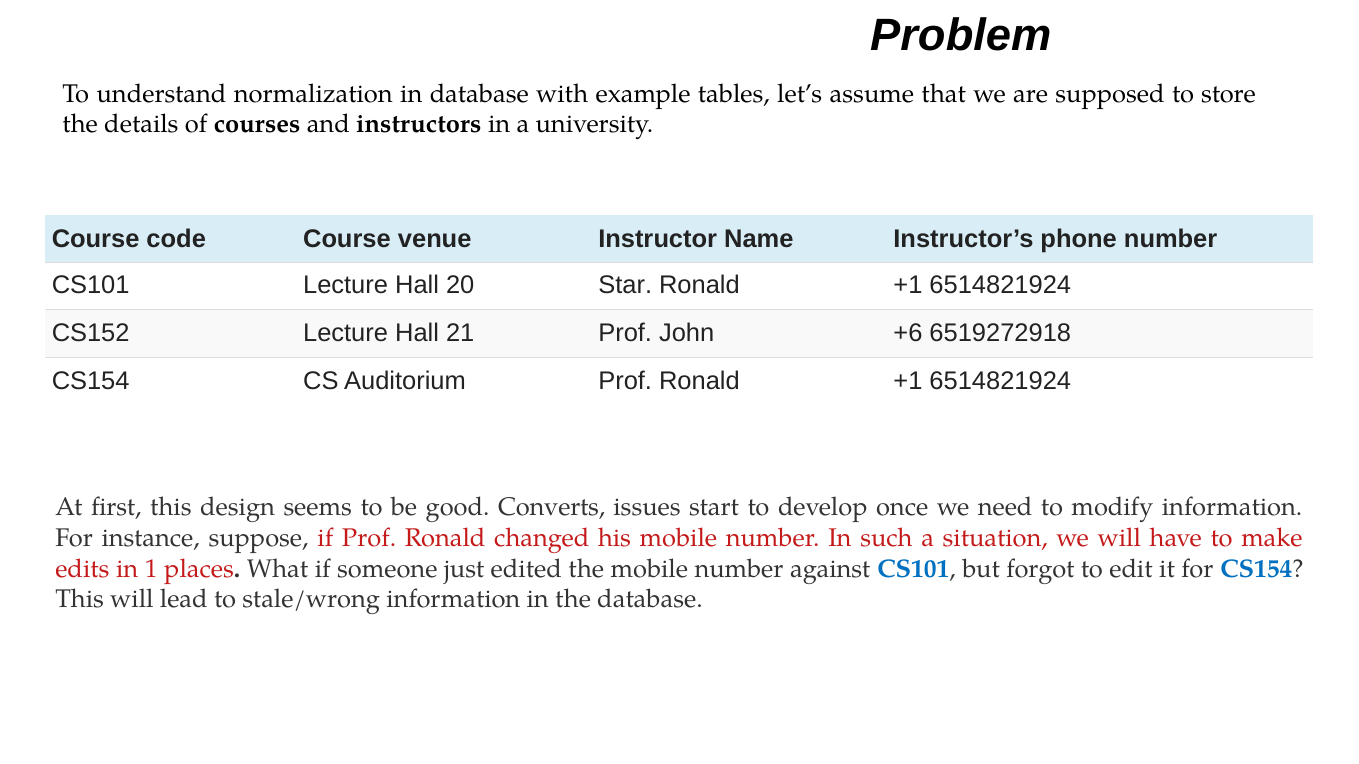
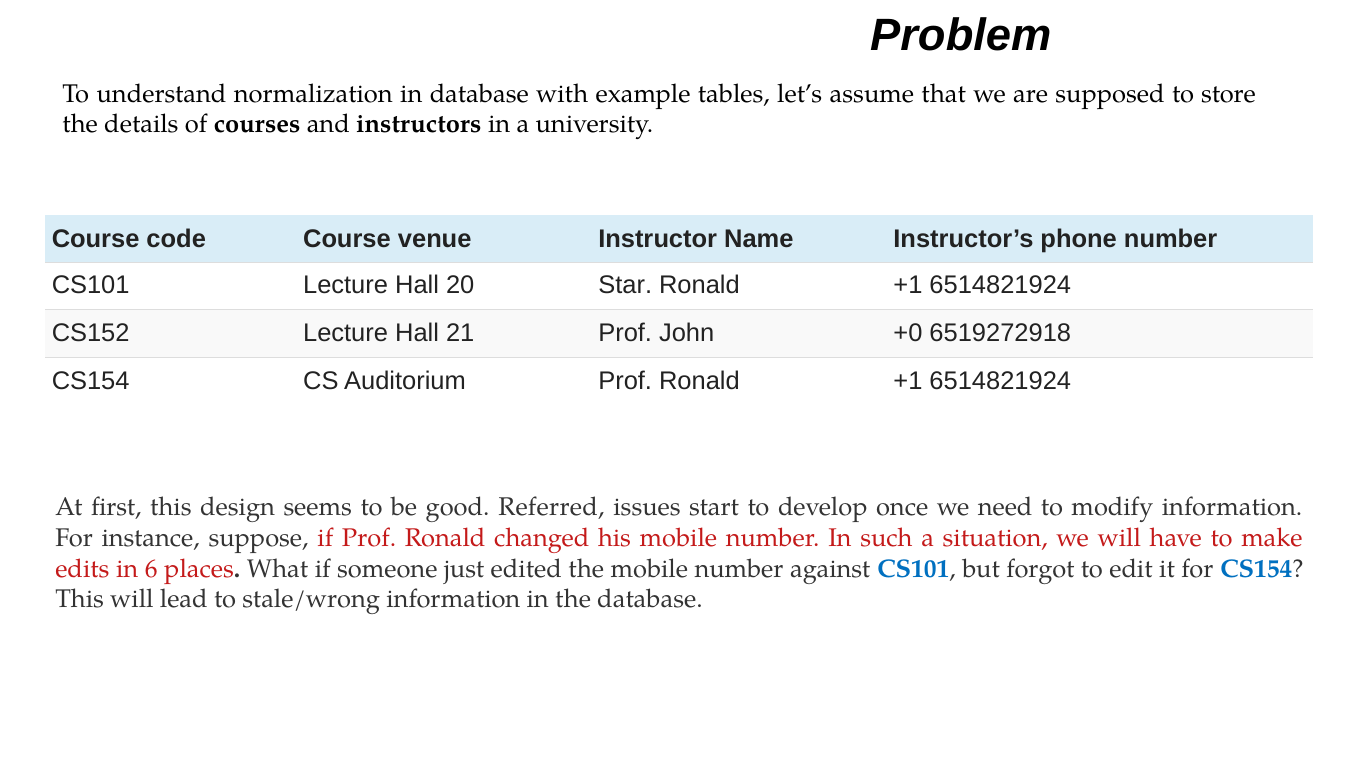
+6: +6 -> +0
Converts: Converts -> Referred
1: 1 -> 6
